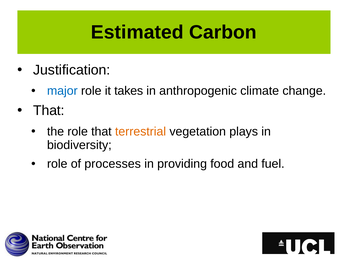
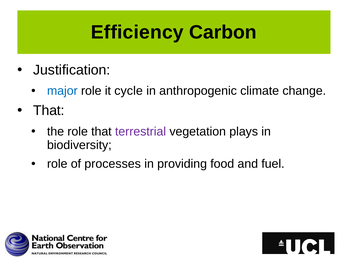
Estimated: Estimated -> Efficiency
takes: takes -> cycle
terrestrial colour: orange -> purple
